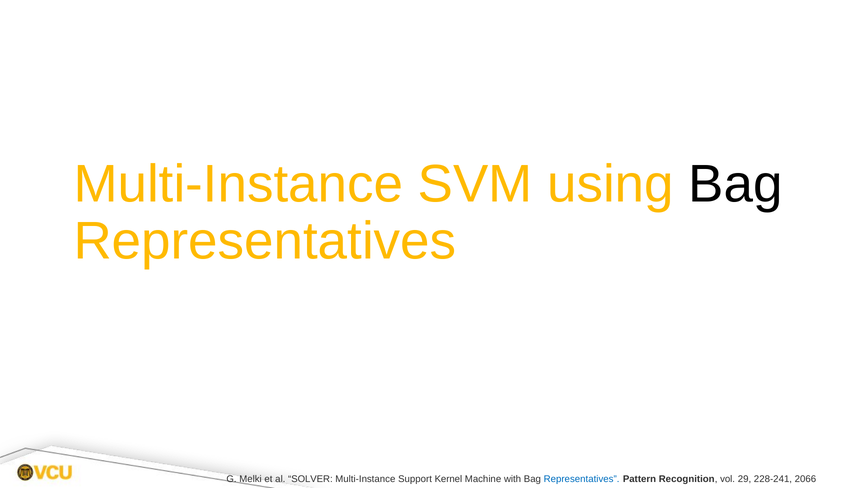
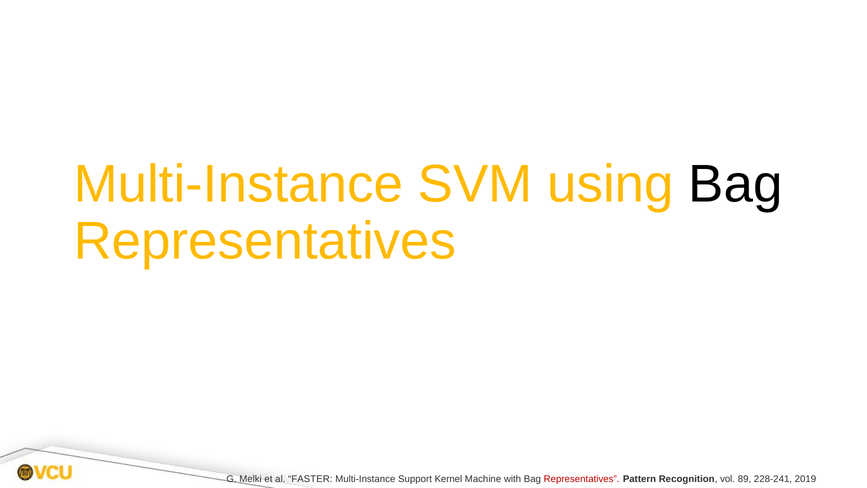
SOLVER: SOLVER -> FASTER
Representatives at (582, 479) colour: blue -> red
29: 29 -> 89
2066: 2066 -> 2019
